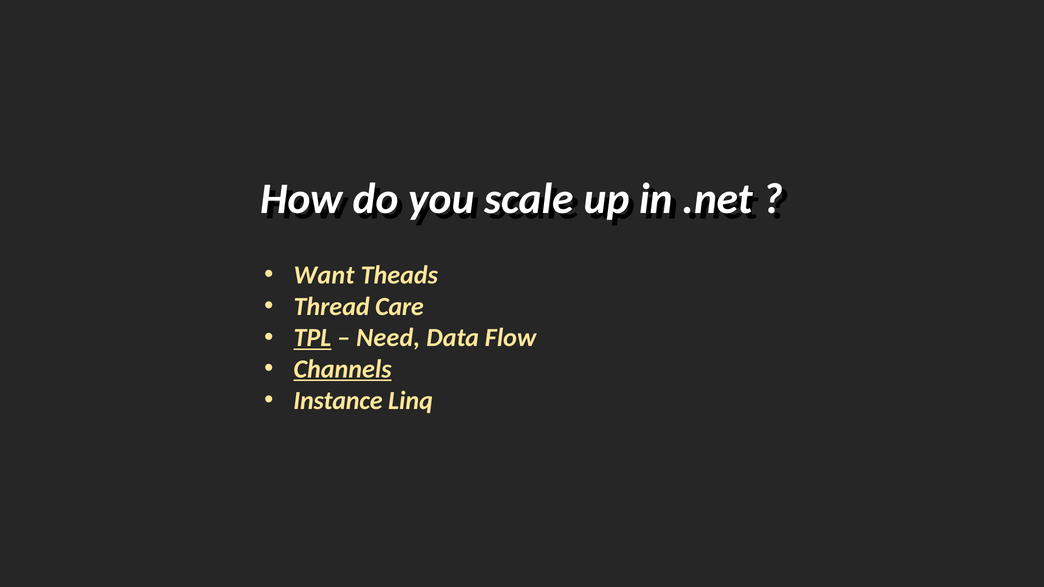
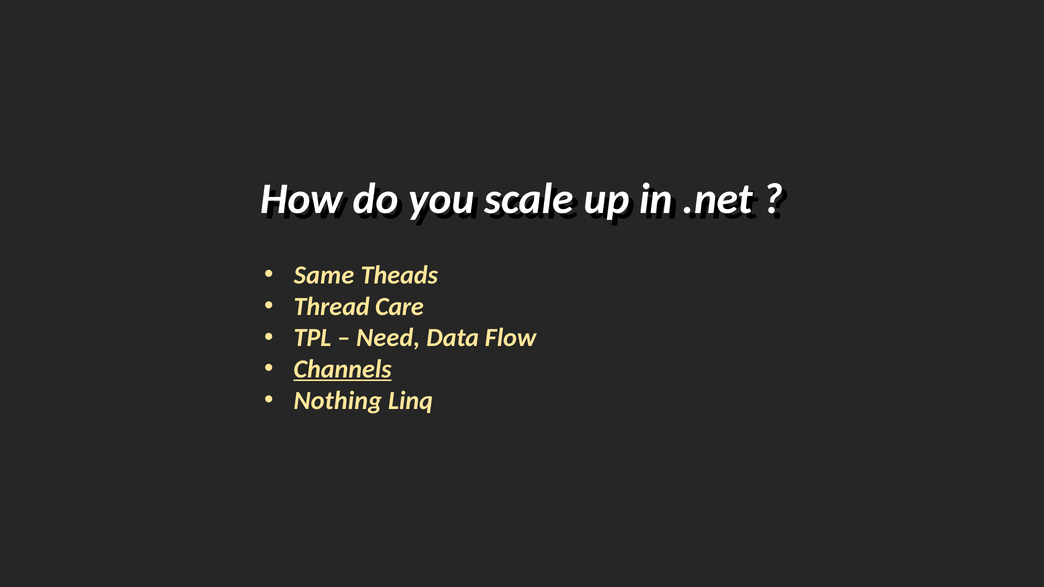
Want: Want -> Same
TPL underline: present -> none
Instance: Instance -> Nothing
